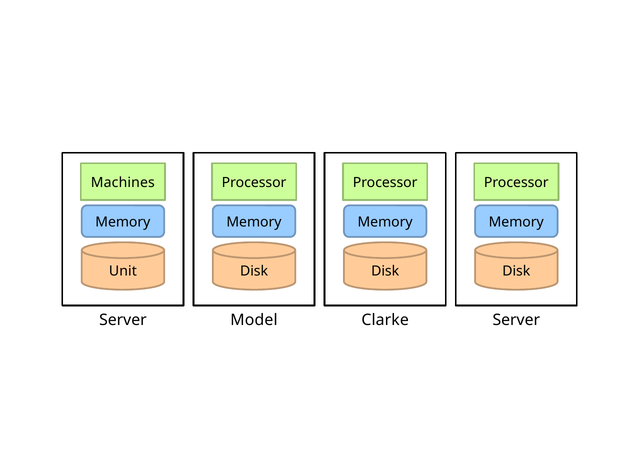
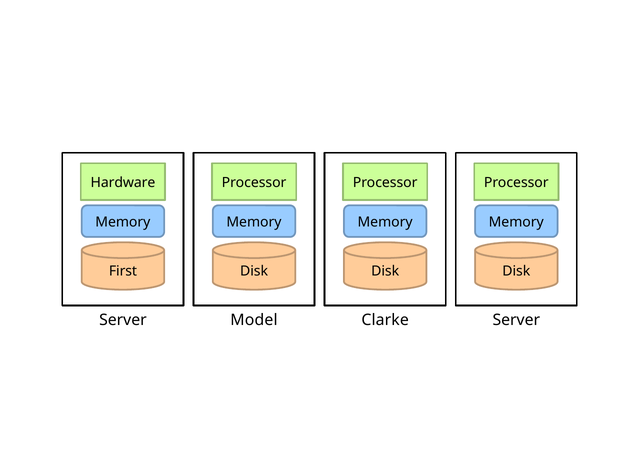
Machines: Machines -> Hardware
Unit: Unit -> First
